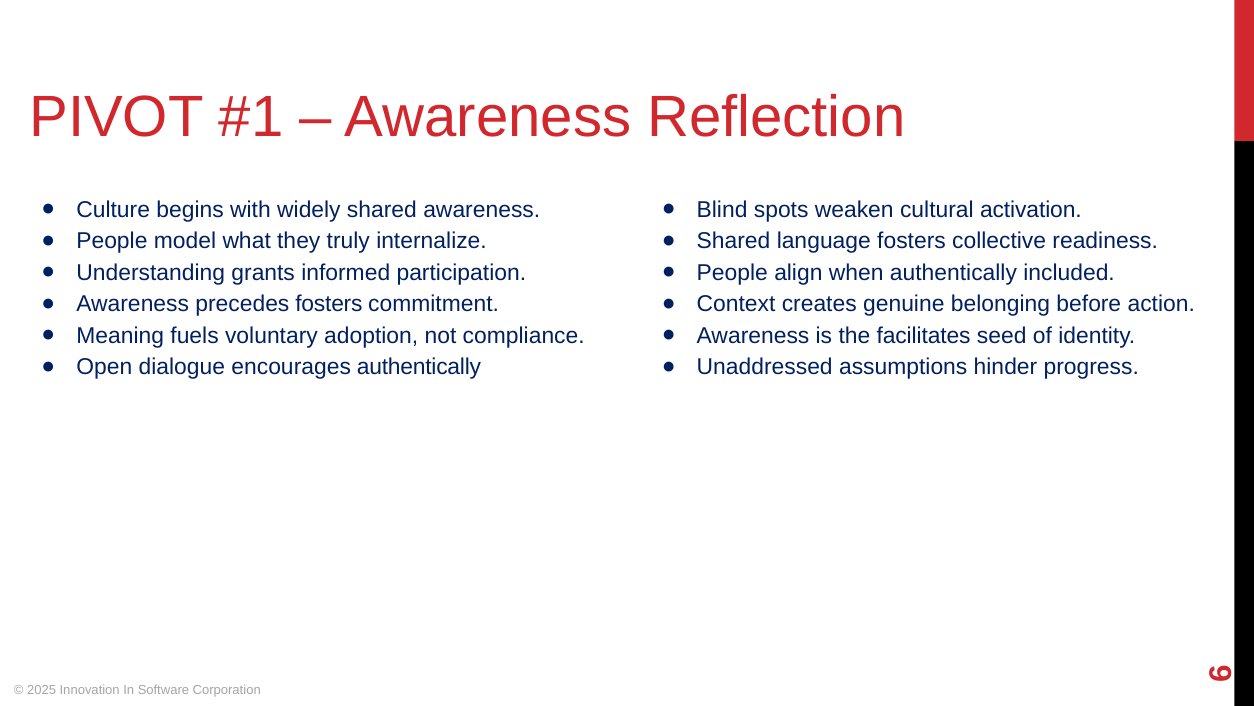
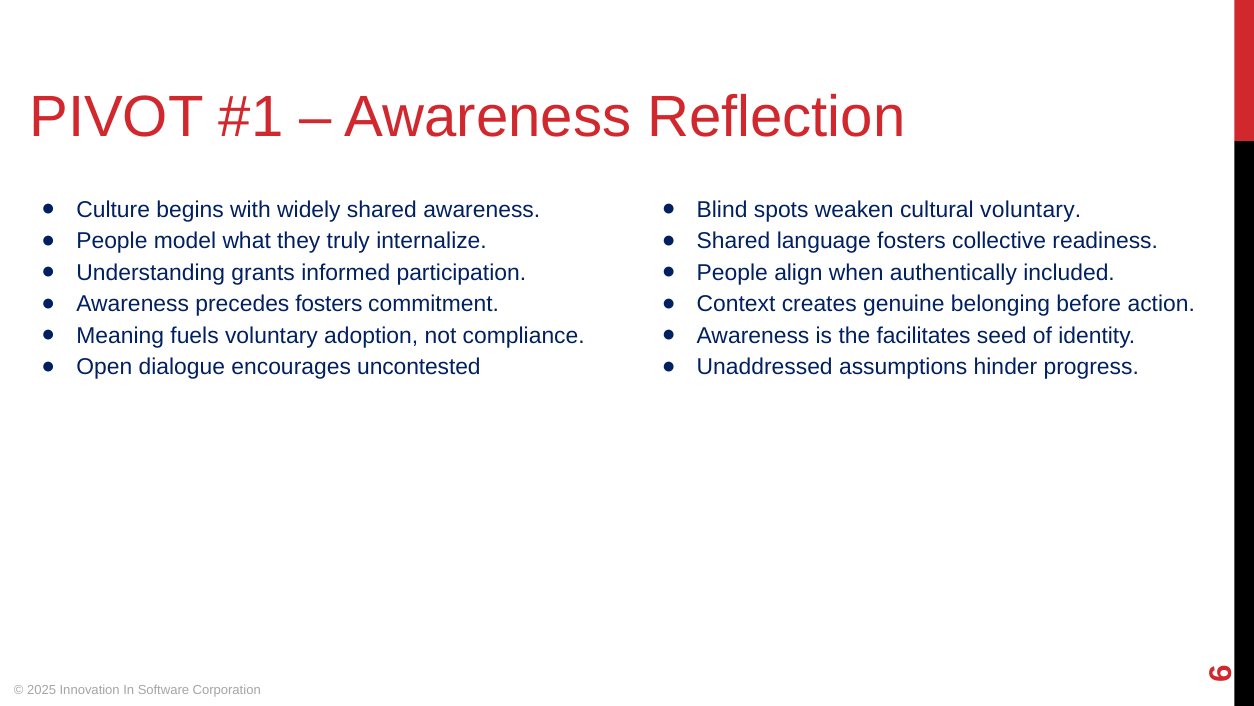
cultural activation: activation -> voluntary
encourages authentically: authentically -> uncontested
